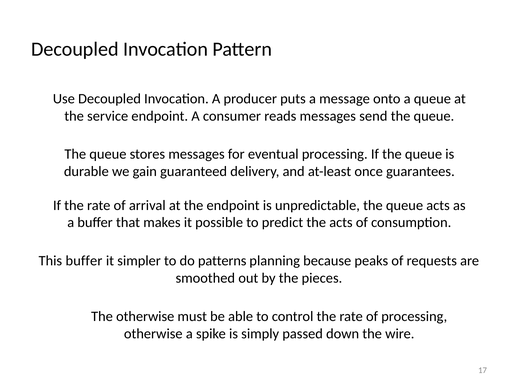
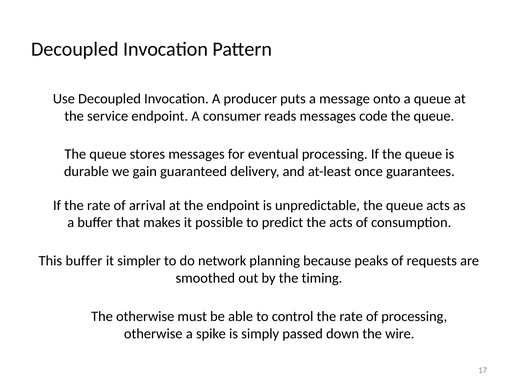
send: send -> code
patterns: patterns -> network
pieces: pieces -> timing
